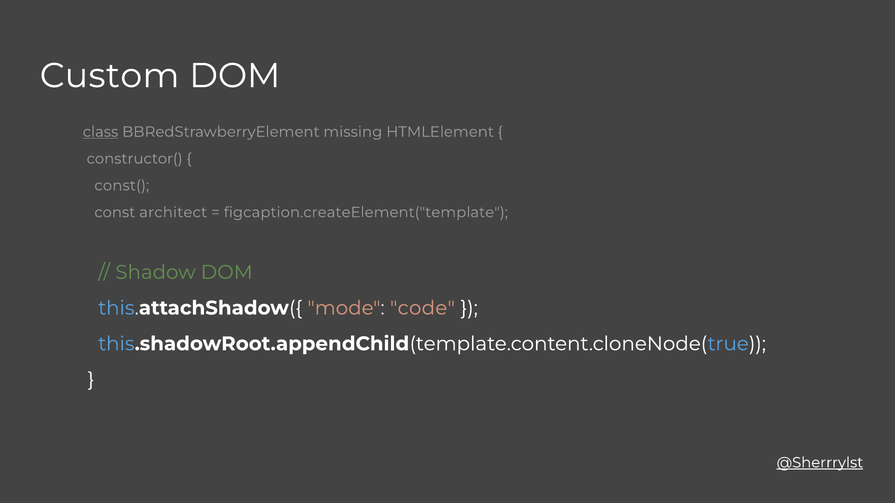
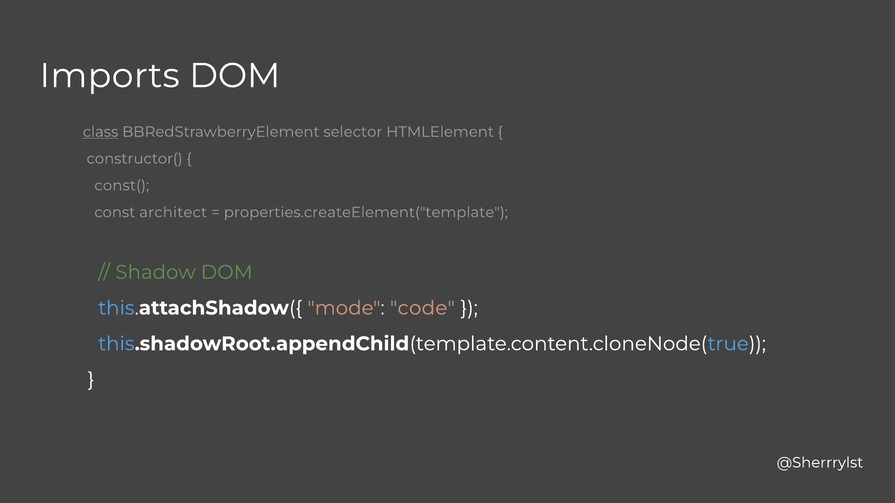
Custom: Custom -> Imports
missing: missing -> selector
figcaption.createElement("template: figcaption.createElement("template -> properties.createElement("template
@Sherrrylst underline: present -> none
